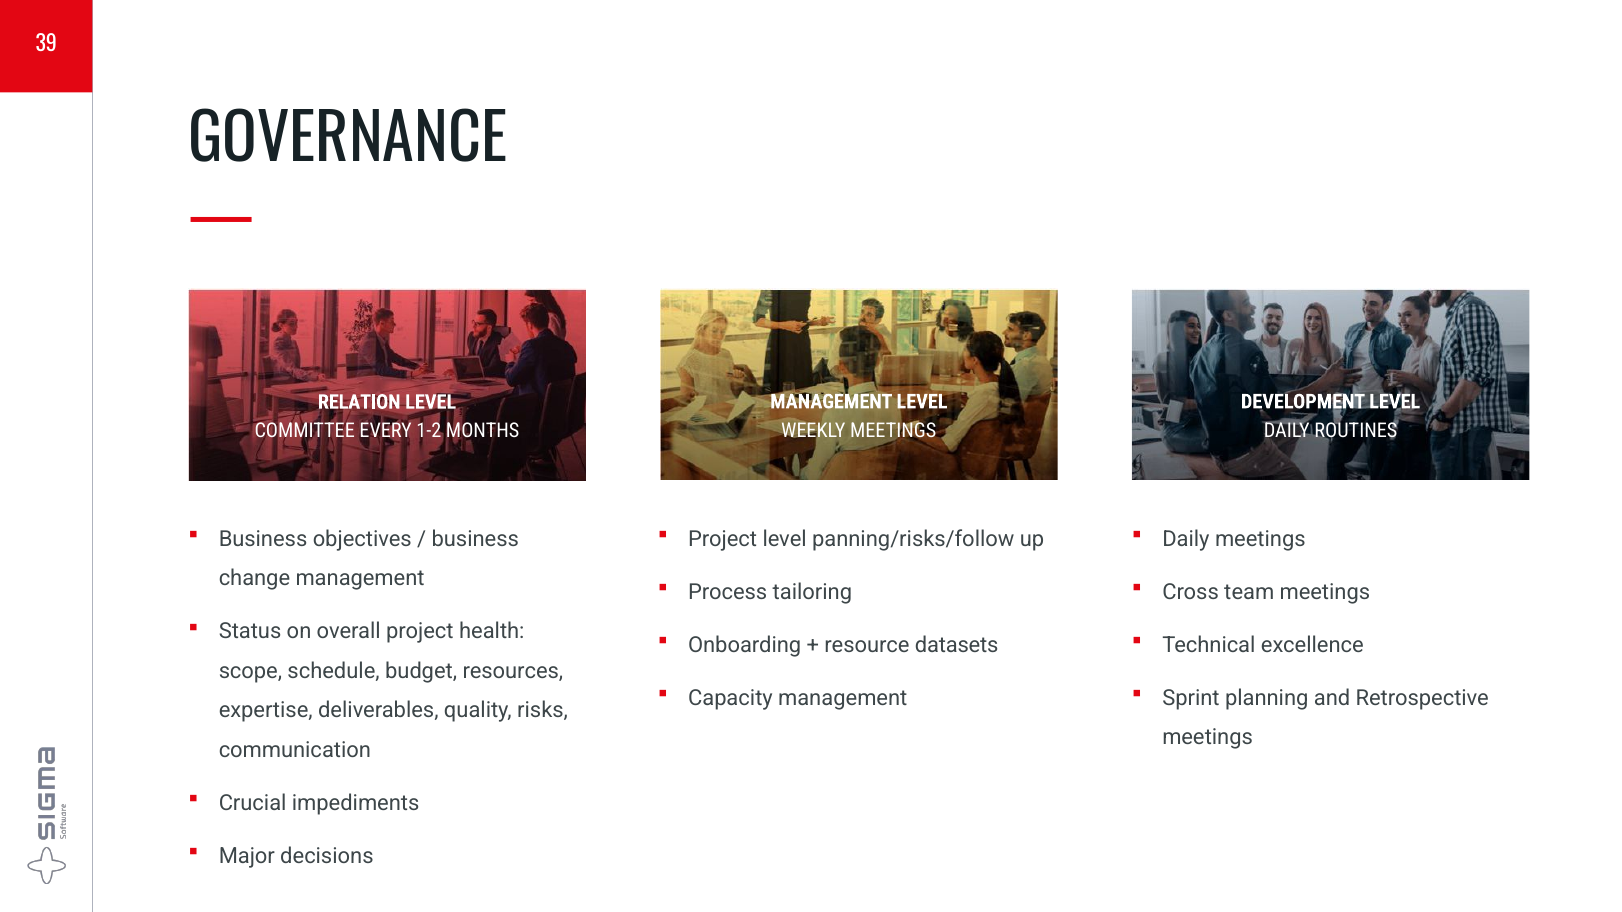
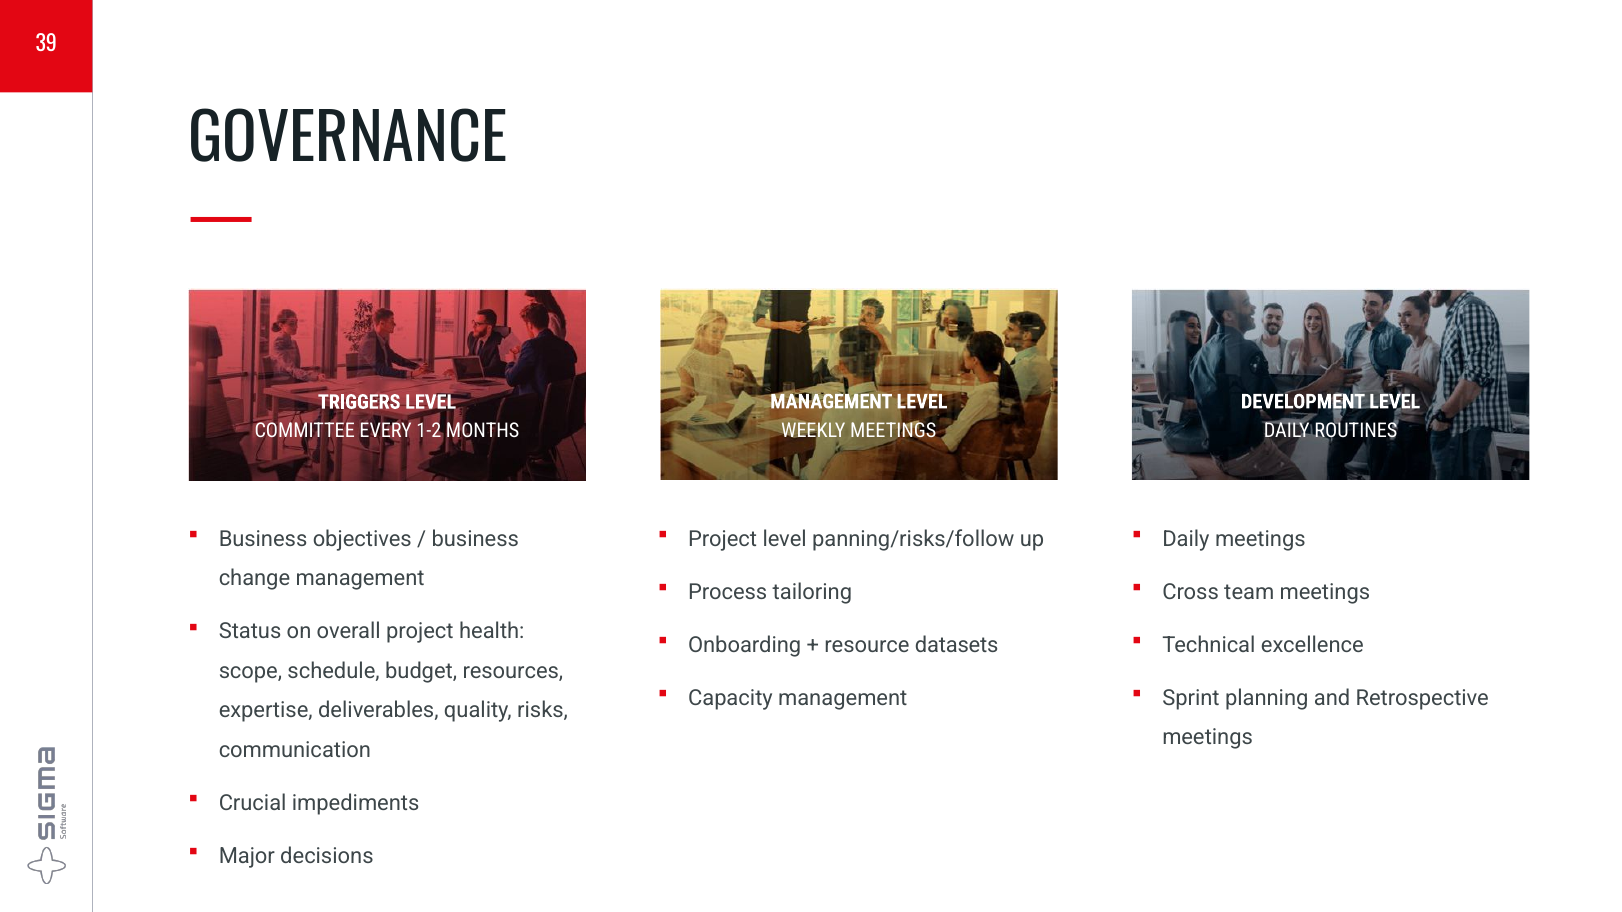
RELATION: RELATION -> TRIGGERS
